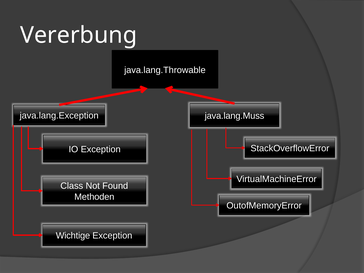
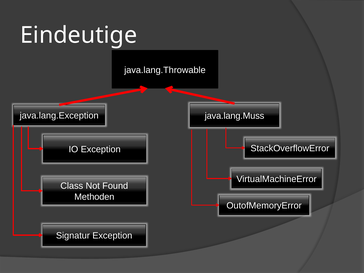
Vererbung: Vererbung -> Eindeutige
Wichtige: Wichtige -> Signatur
